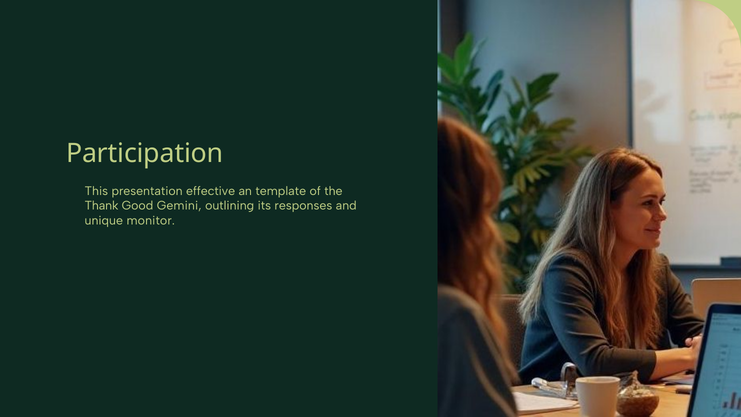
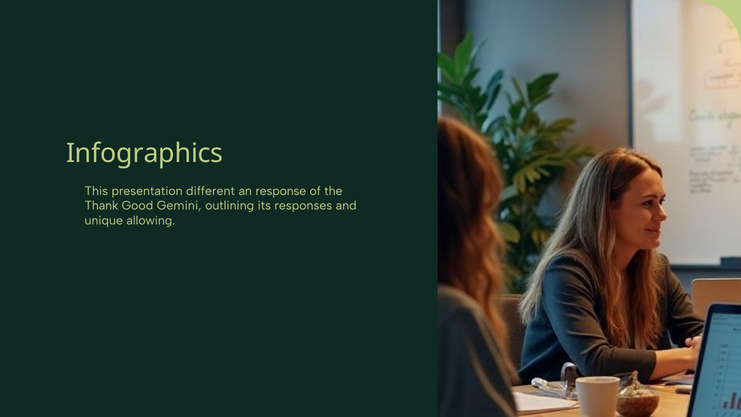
Participation: Participation -> Infographics
effective: effective -> different
template: template -> response
monitor: monitor -> allowing
